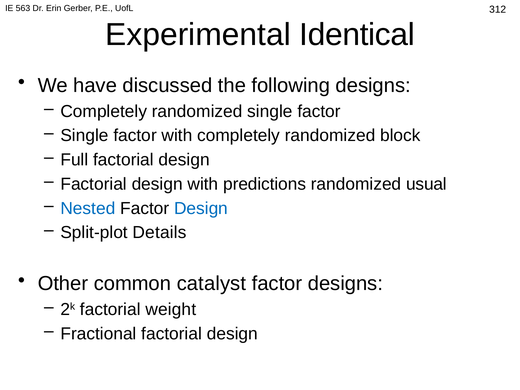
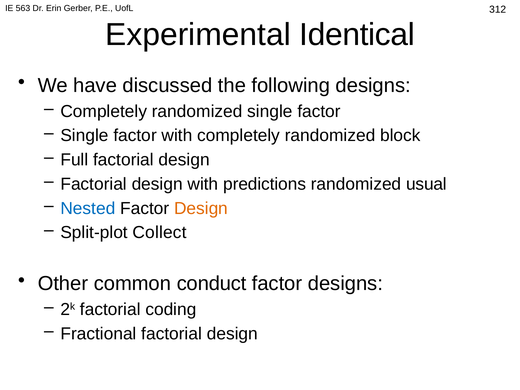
Design at (201, 208) colour: blue -> orange
Details: Details -> Collect
catalyst: catalyst -> conduct
weight: weight -> coding
